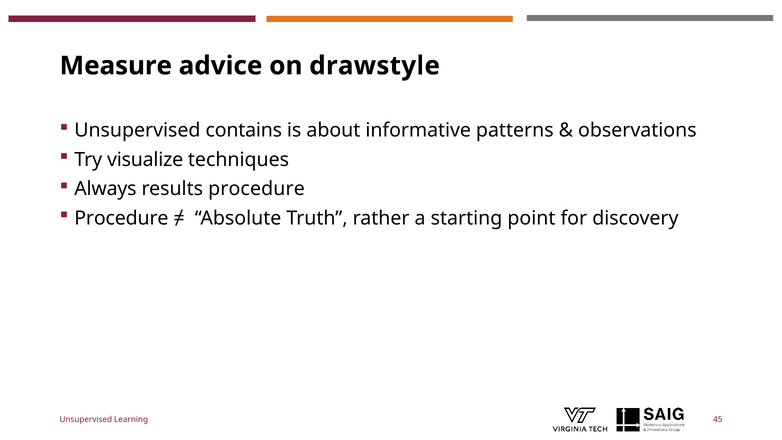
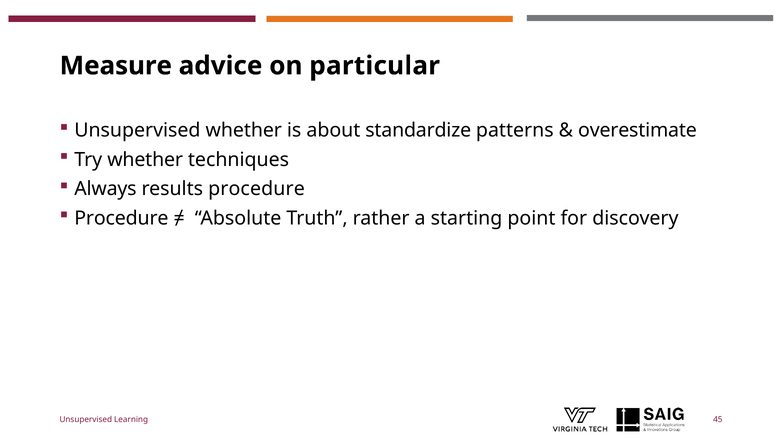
drawstyle: drawstyle -> particular
Unsupervised contains: contains -> whether
informative: informative -> standardize
observations: observations -> overestimate
Try visualize: visualize -> whether
